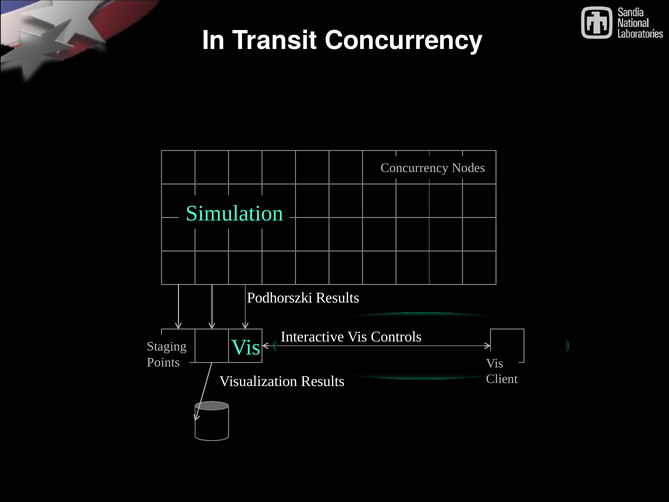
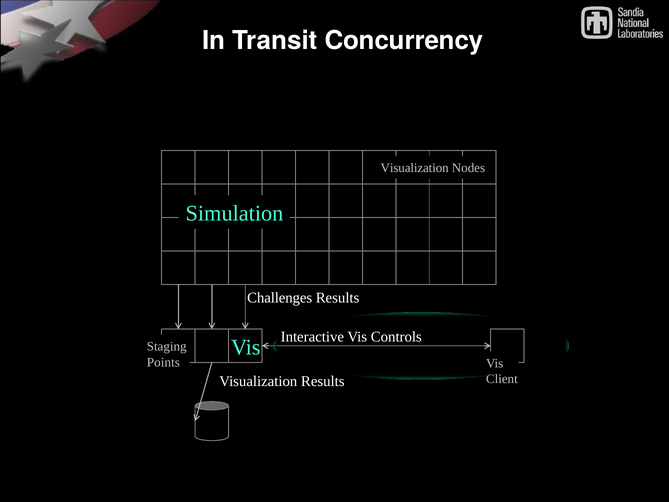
Concurrency at (415, 168): Concurrency -> Visualization
Podhorszki: Podhorszki -> Challenges
